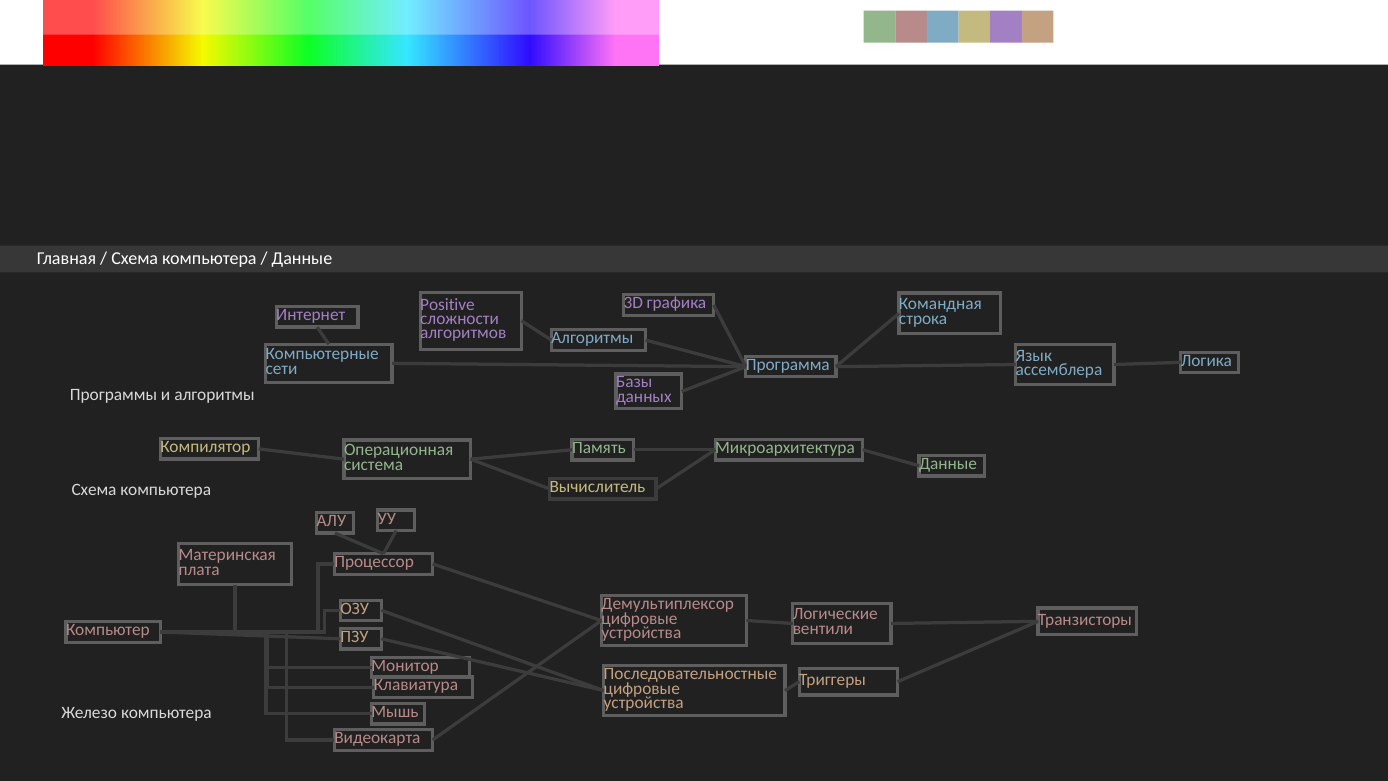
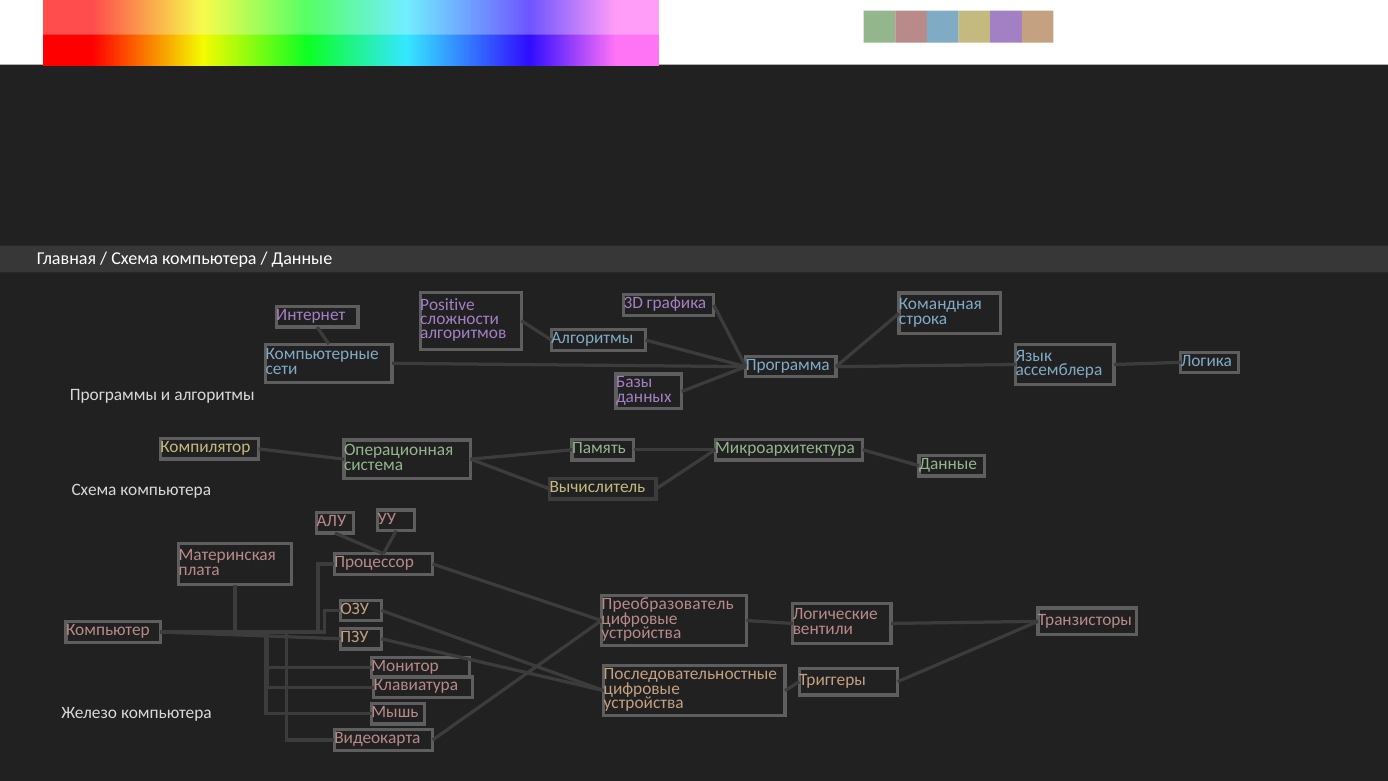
Демультиплексор: Демультиплексор -> Преобразователь
